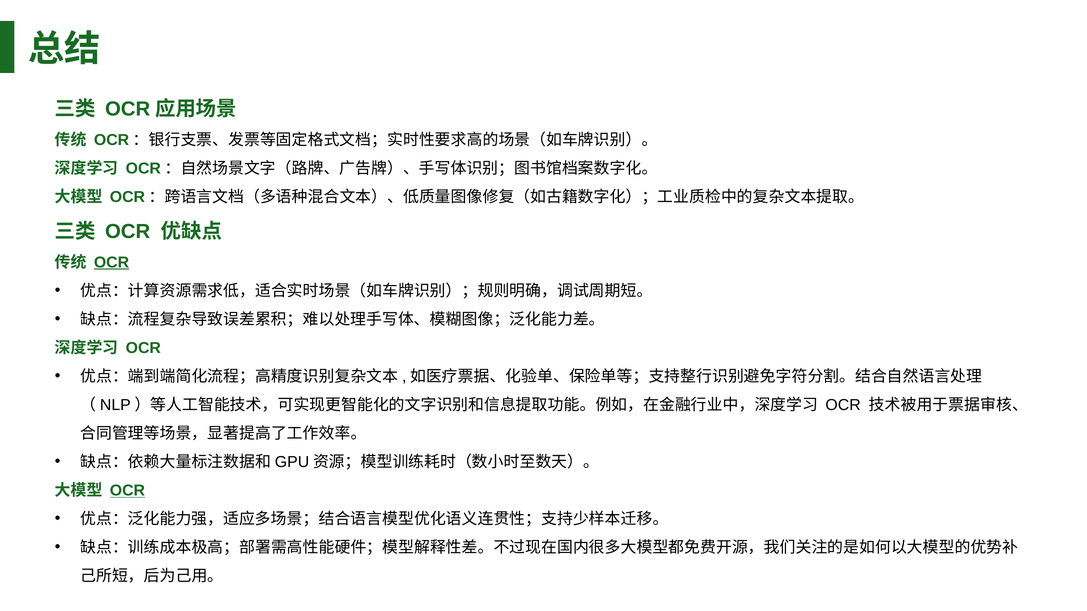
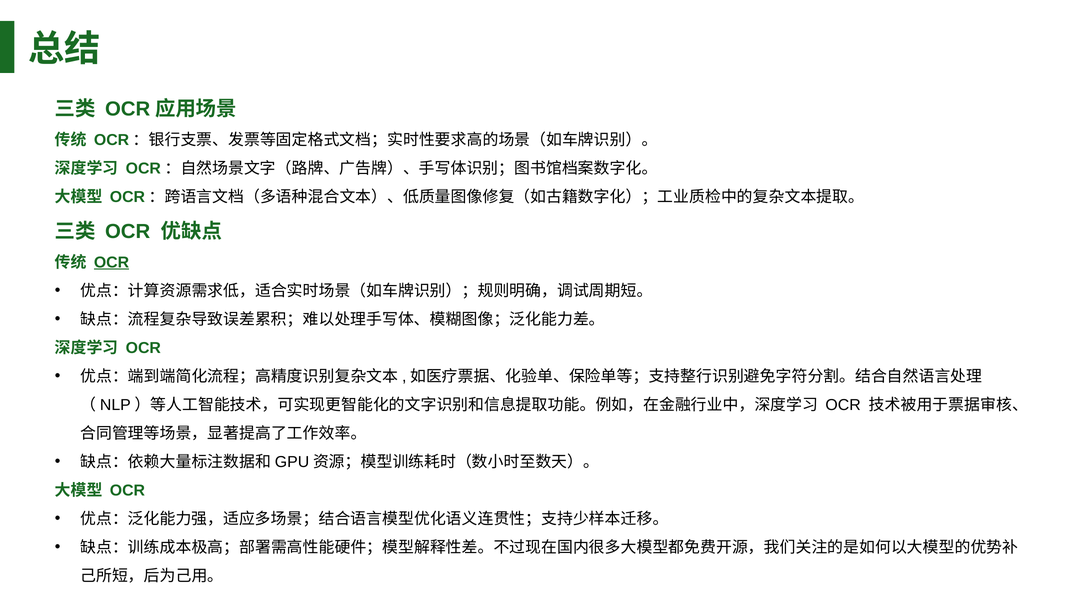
OCR at (127, 491) underline: present -> none
